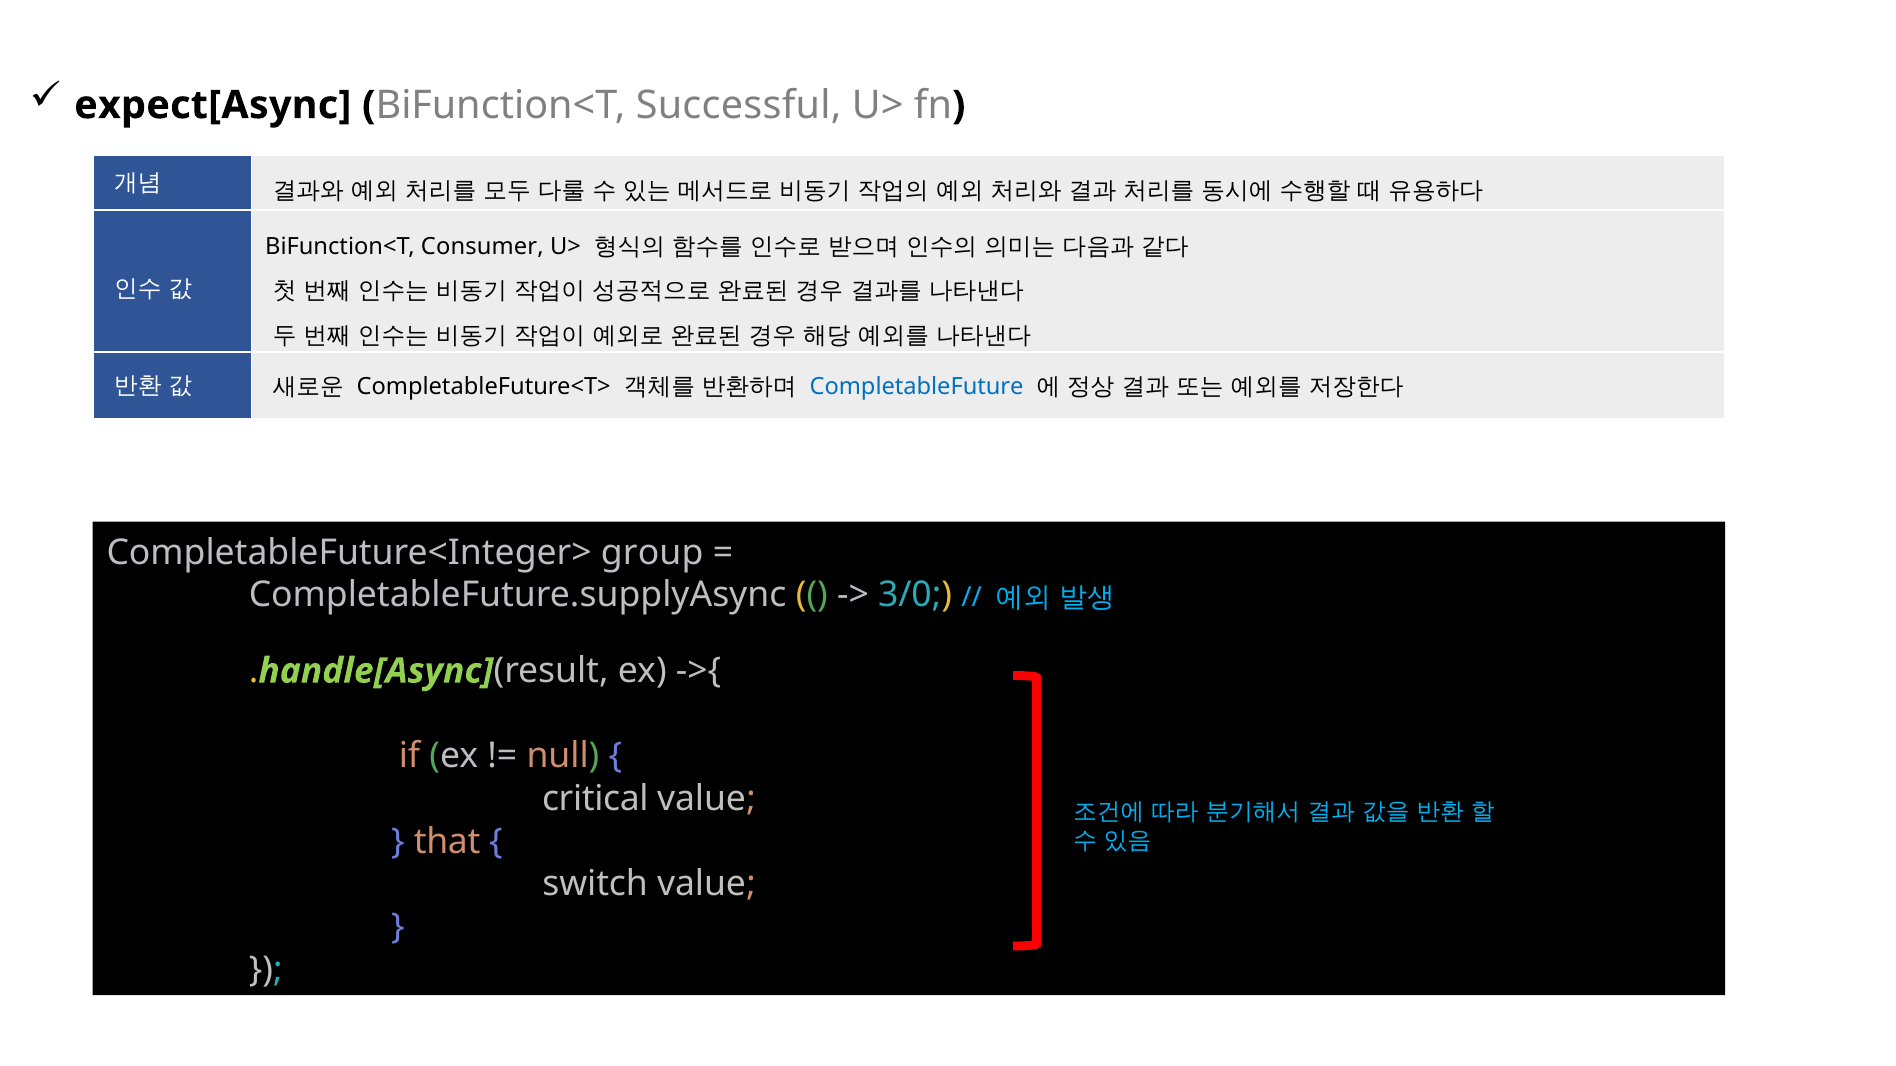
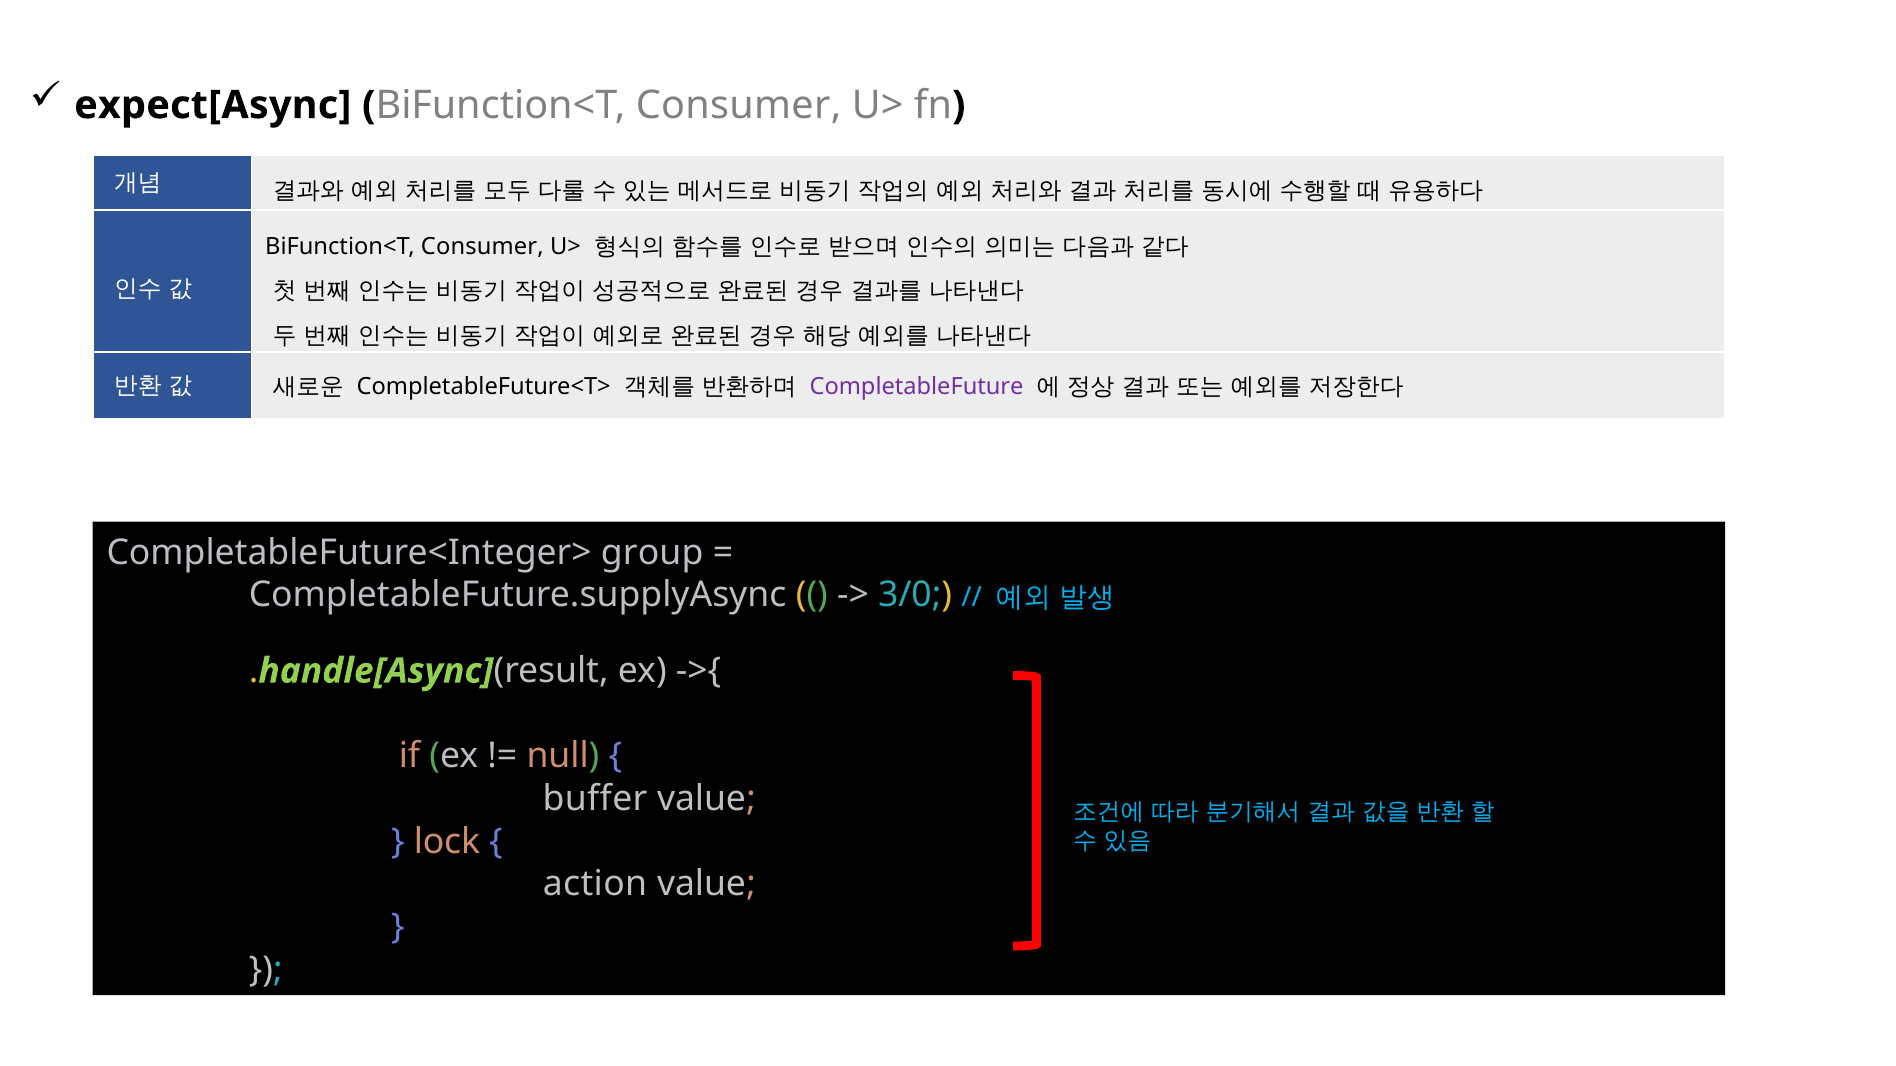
Successful at (739, 105): Successful -> Consumer
CompletableFuture colour: blue -> purple
critical: critical -> buffer
that: that -> lock
switch: switch -> action
